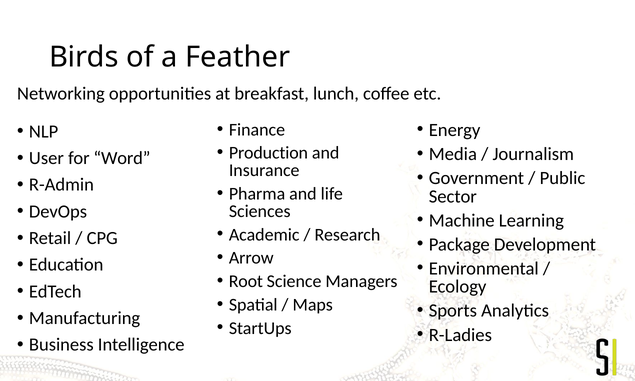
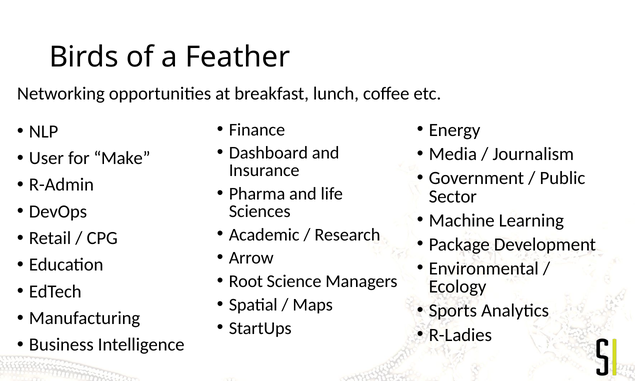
Production: Production -> Dashboard
Word: Word -> Make
